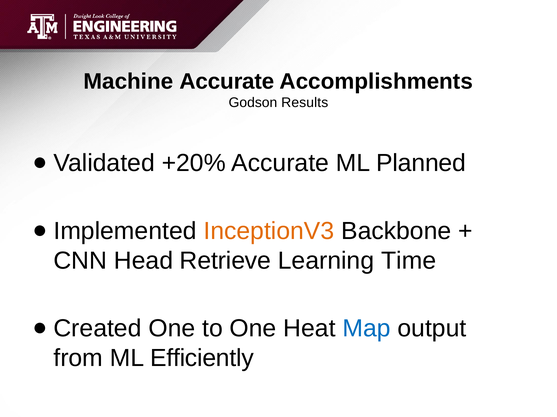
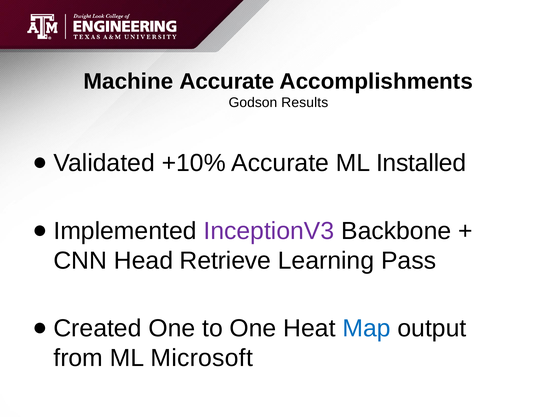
+20%: +20% -> +10%
Planned: Planned -> Installed
InceptionV3 colour: orange -> purple
Time: Time -> Pass
Efficiently: Efficiently -> Microsoft
